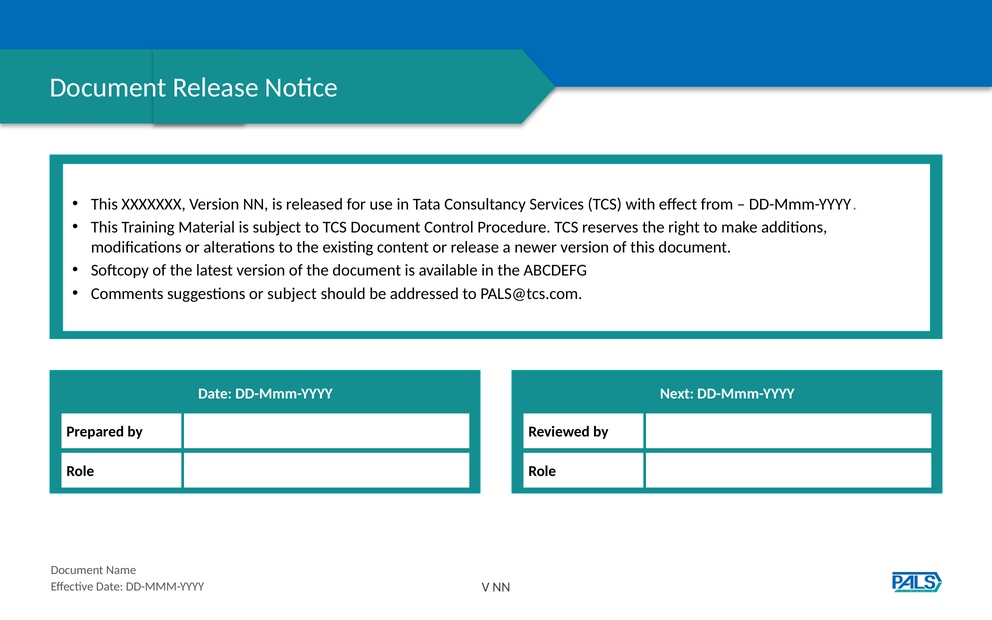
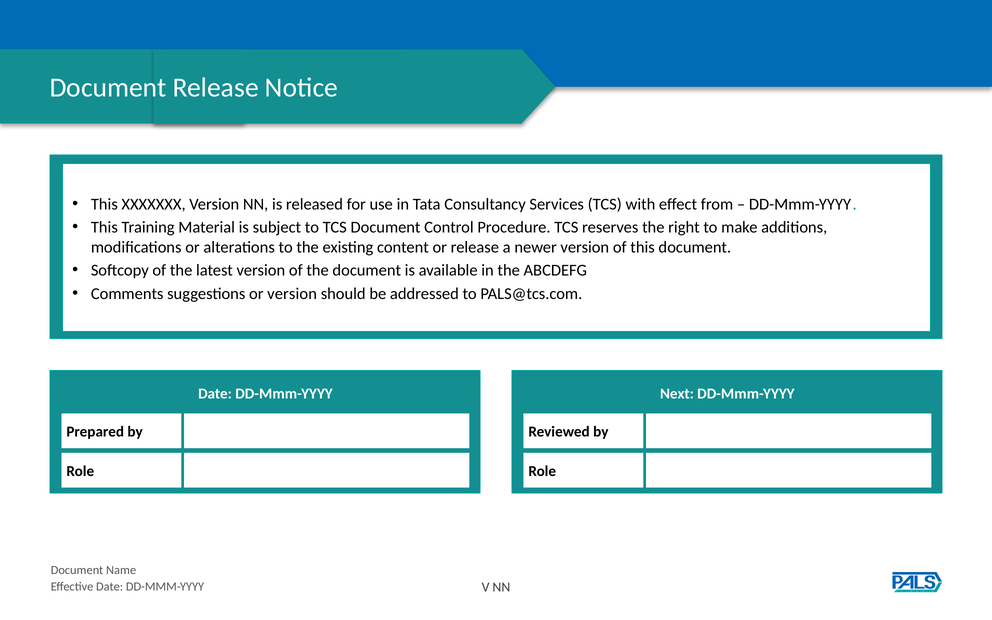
or subject: subject -> version
